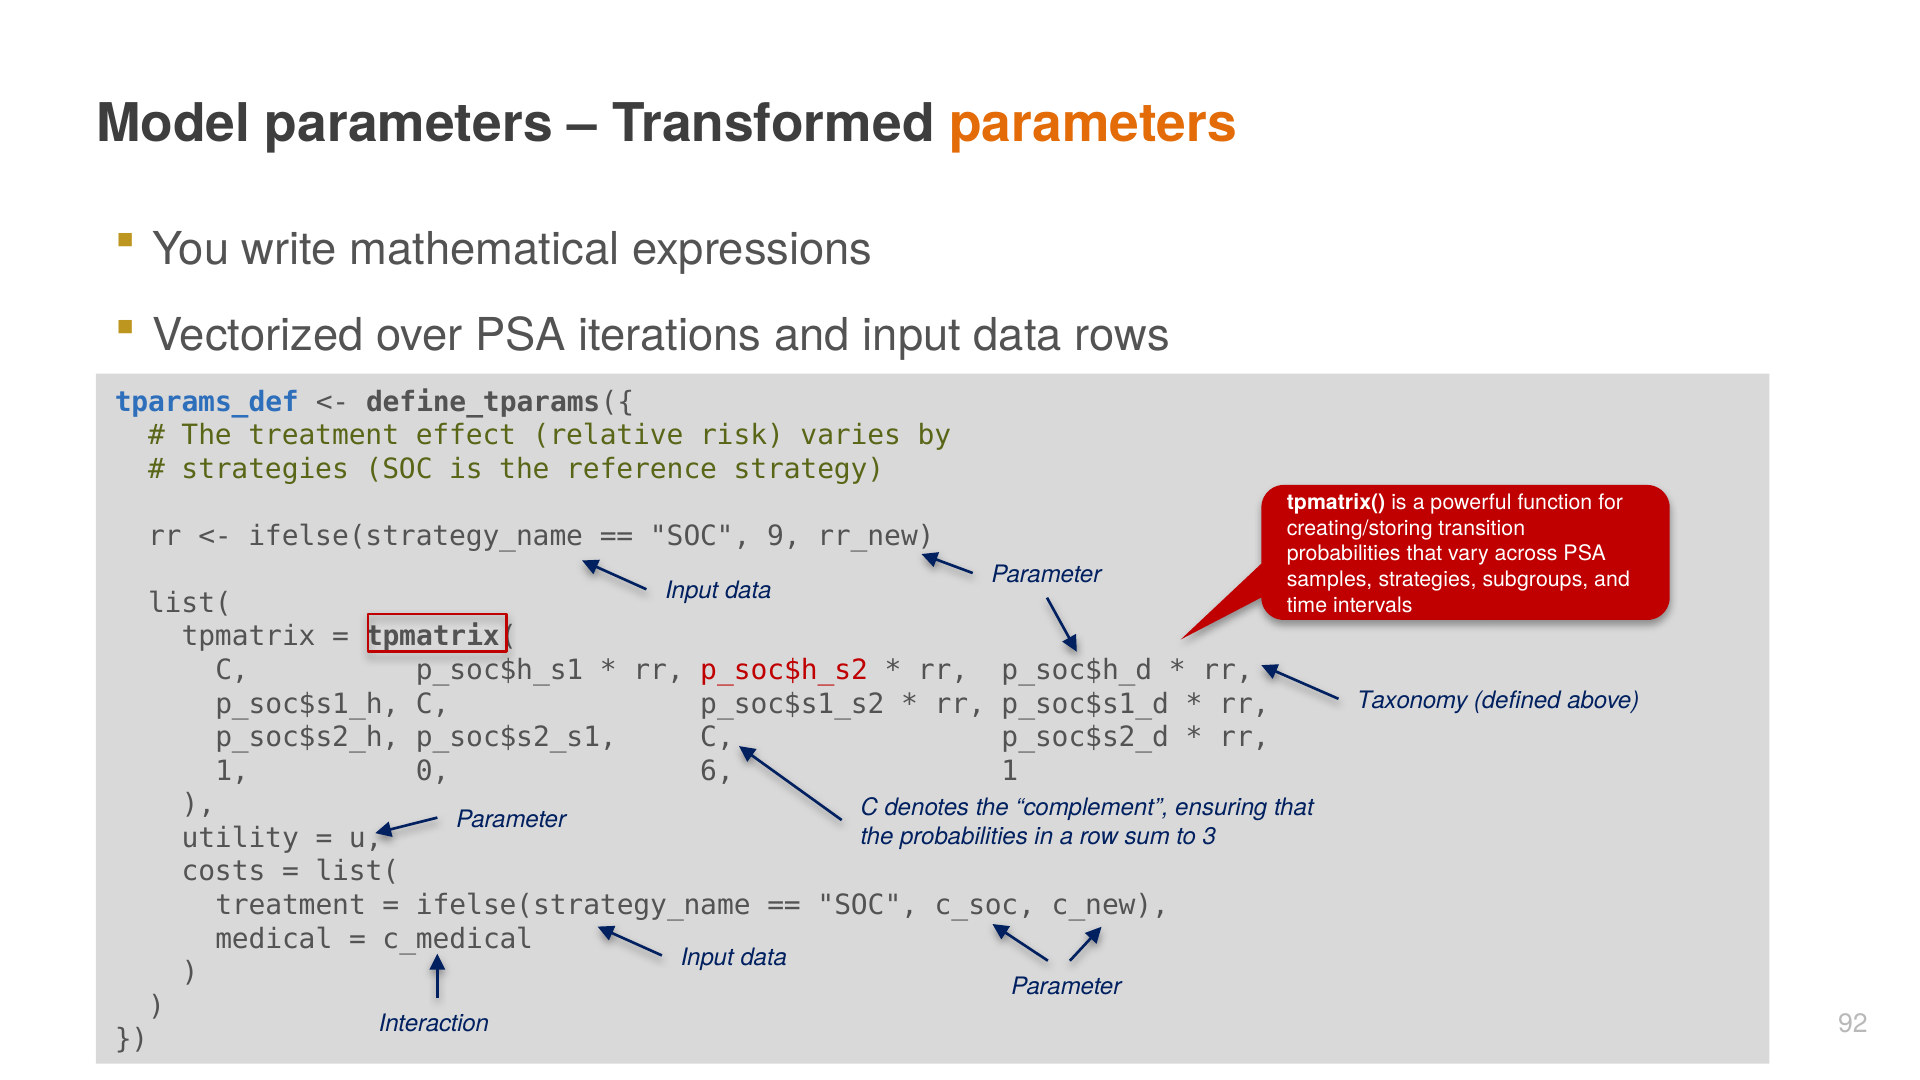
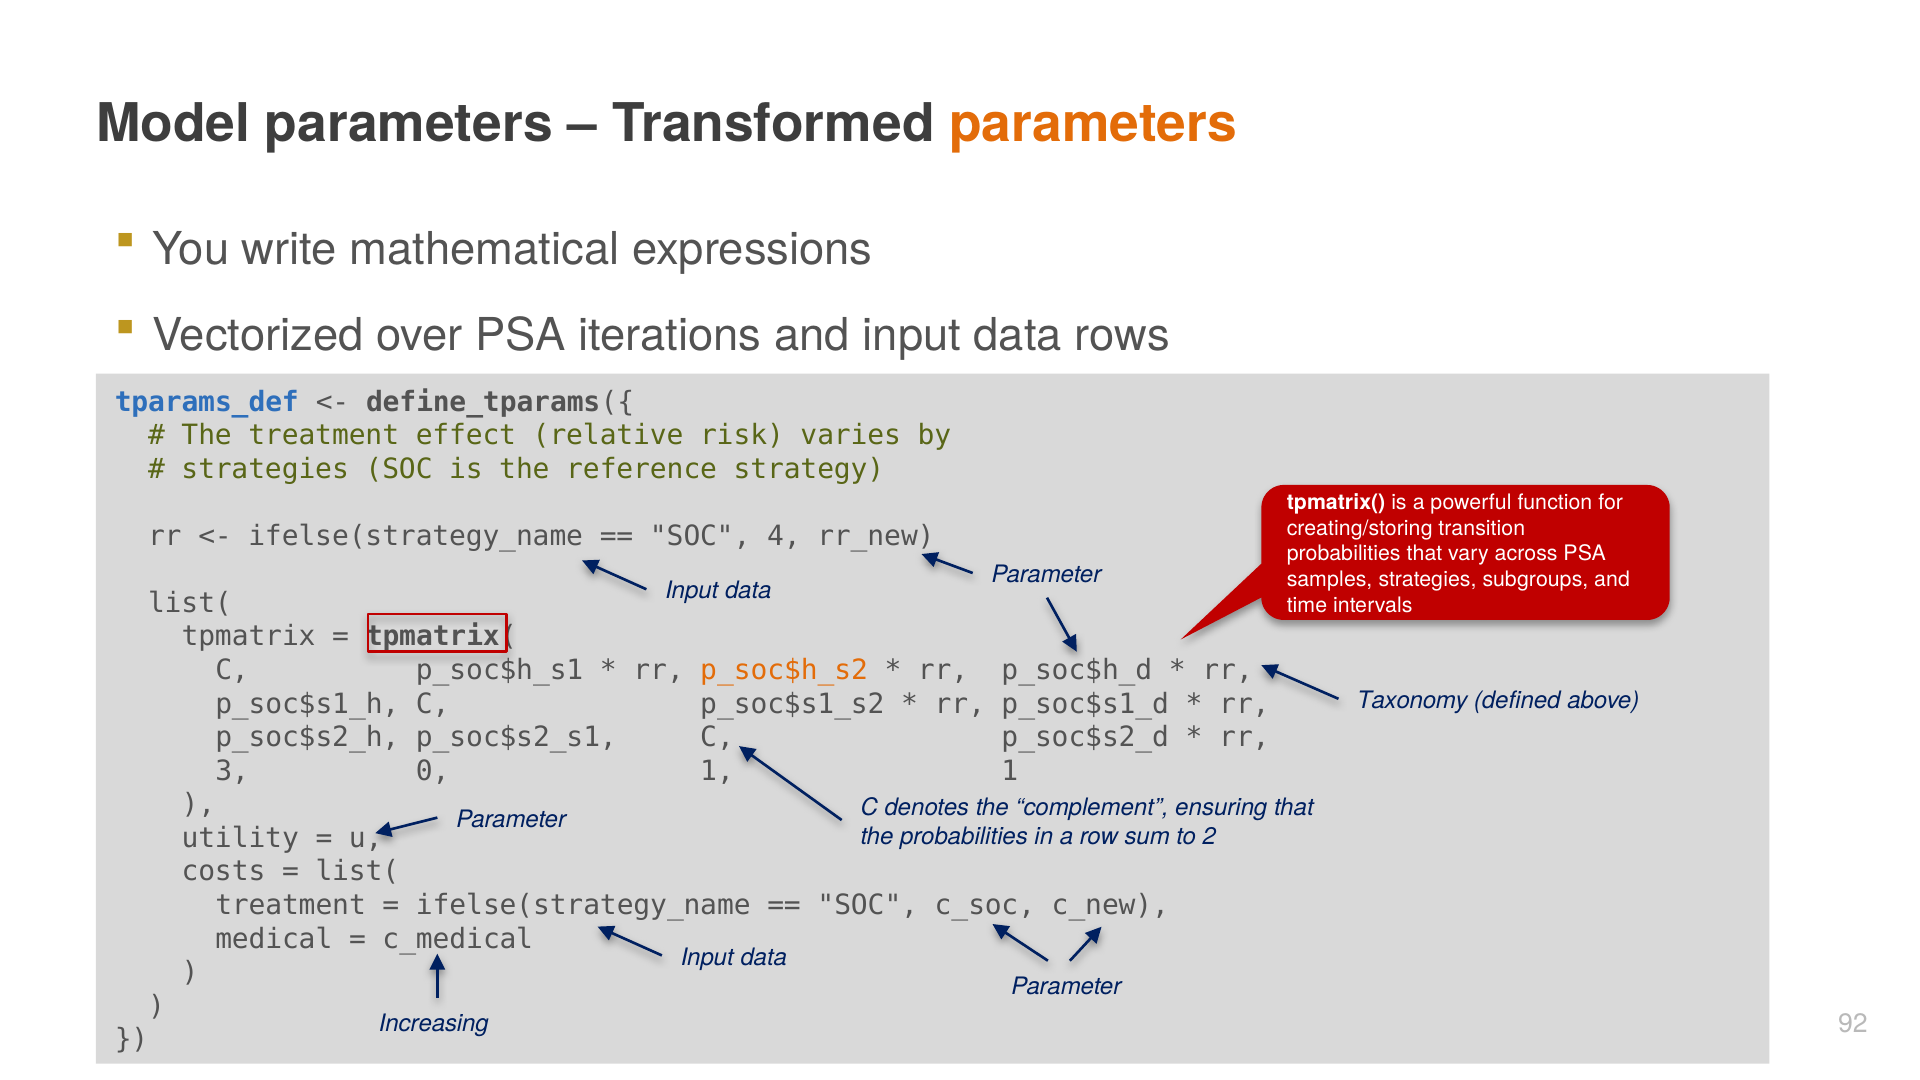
9: 9 -> 4
p_soc$h_s2 colour: red -> orange
1 at (232, 771): 1 -> 3
0 6: 6 -> 1
3: 3 -> 2
Interaction: Interaction -> Increasing
